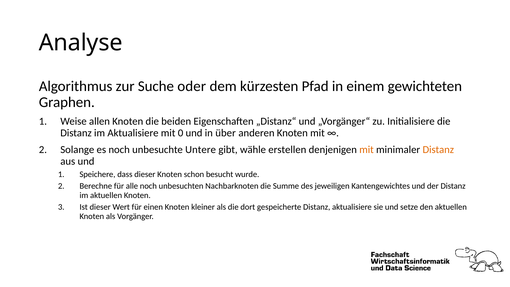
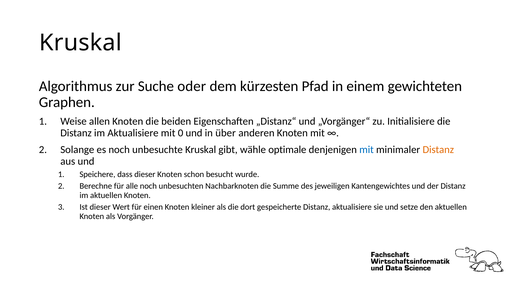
Analyse at (81, 43): Analyse -> Kruskal
unbesuchte Untere: Untere -> Kruskal
erstellen: erstellen -> optimale
mit at (367, 150) colour: orange -> blue
